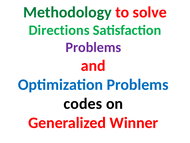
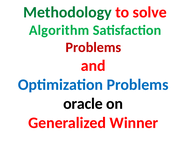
Directions: Directions -> Algorithm
Problems at (93, 47) colour: purple -> red
codes: codes -> oracle
